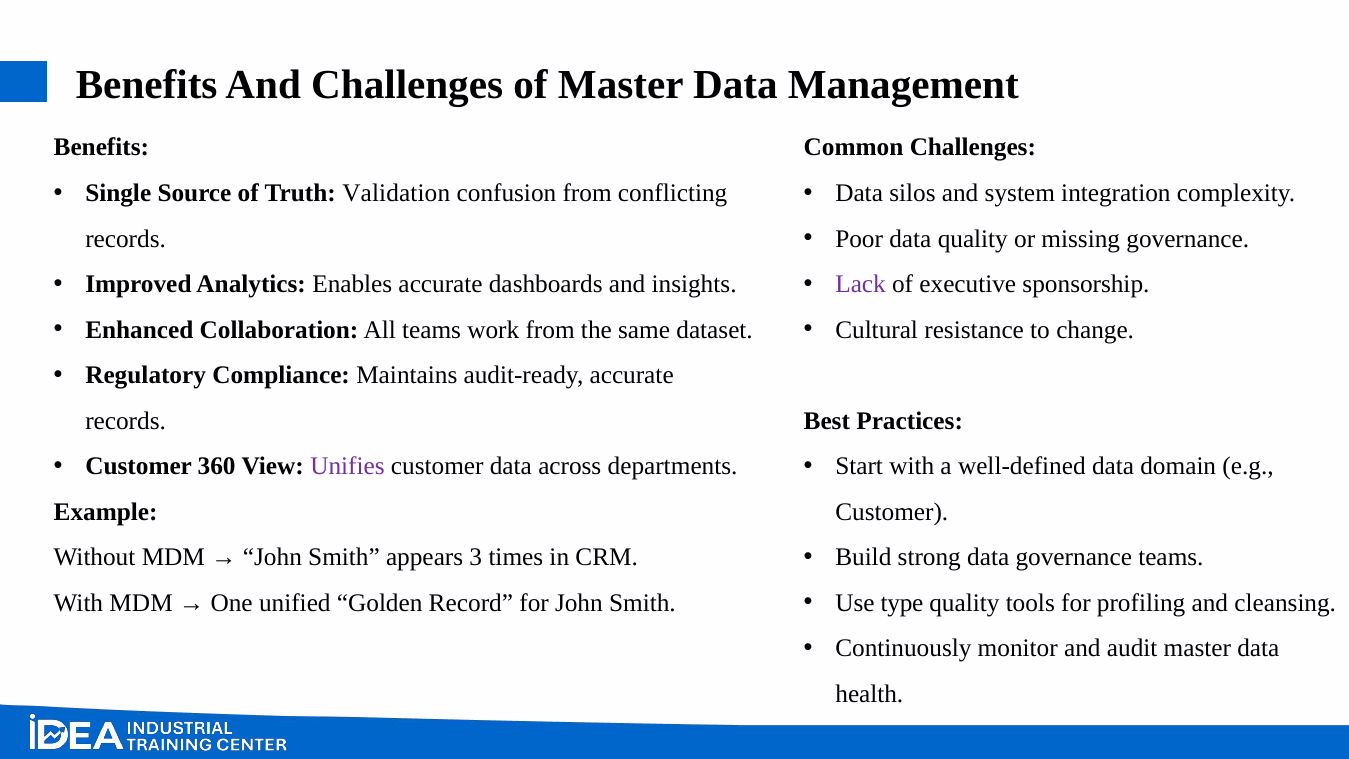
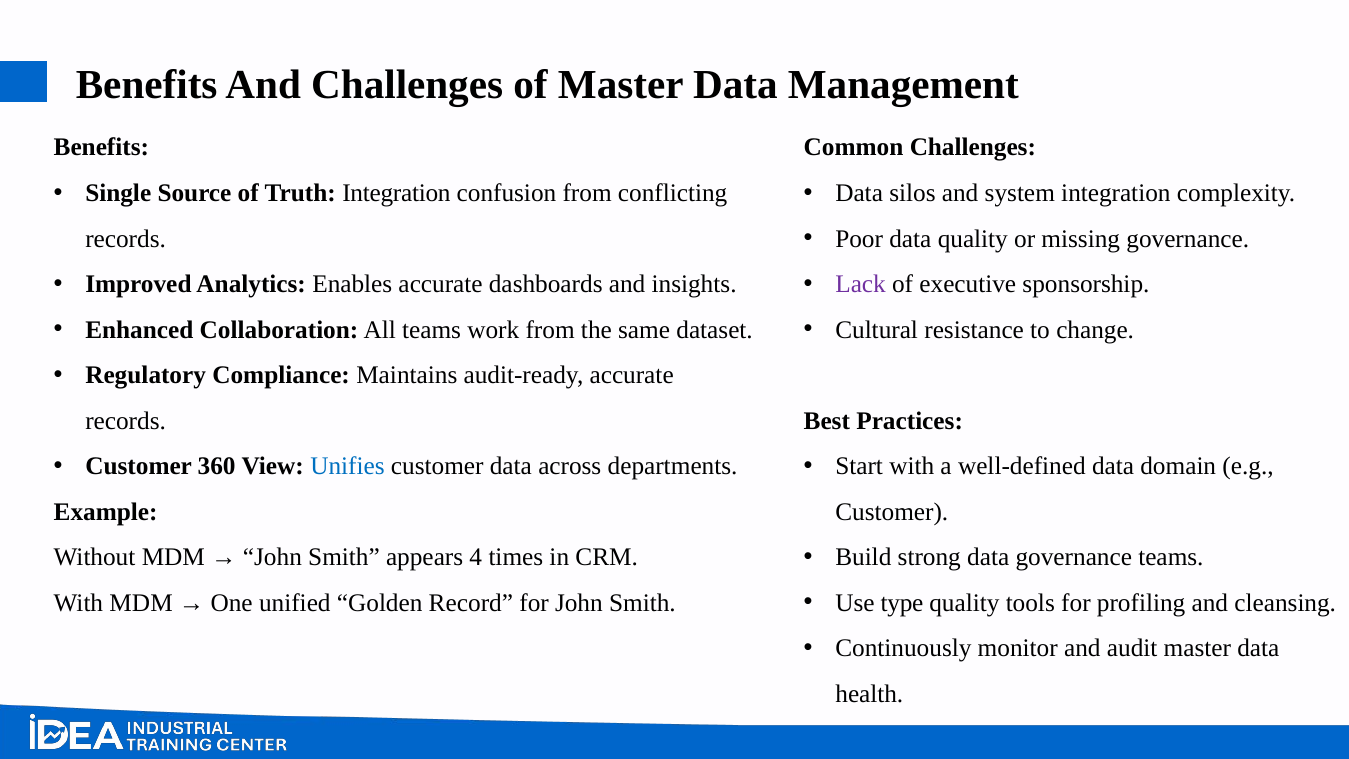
Truth Validation: Validation -> Integration
Unifies colour: purple -> blue
3: 3 -> 4
